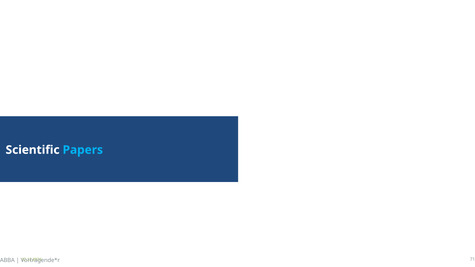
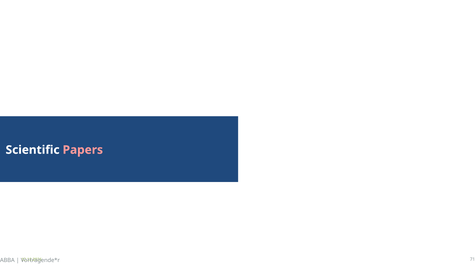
Papers colour: light blue -> pink
